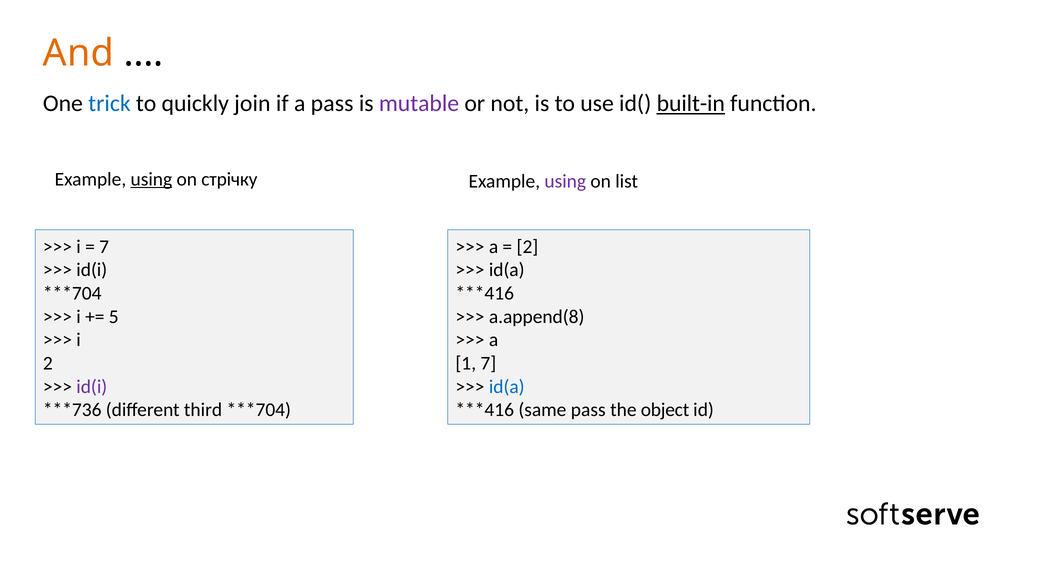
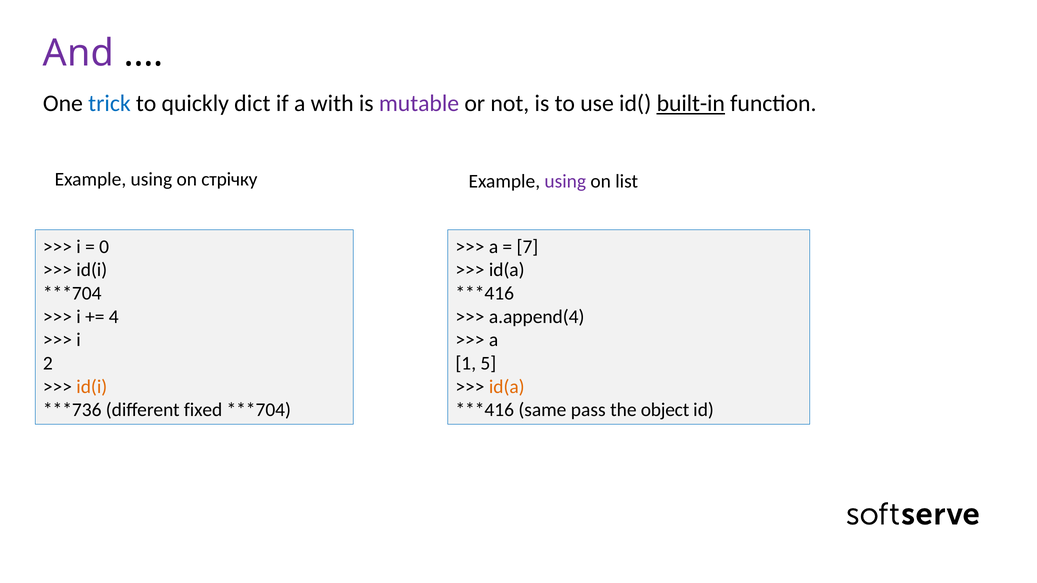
And colour: orange -> purple
join: join -> dict
a pass: pass -> with
using at (151, 179) underline: present -> none
7 at (104, 247): 7 -> 0
2 at (527, 247): 2 -> 7
5: 5 -> 4
a.append(8: a.append(8 -> a.append(4
1 7: 7 -> 5
id(i at (92, 387) colour: purple -> orange
id(a at (507, 387) colour: blue -> orange
third: third -> fixed
